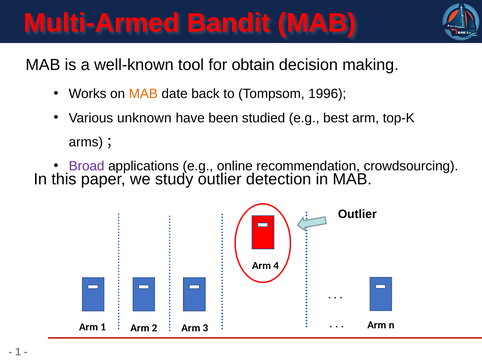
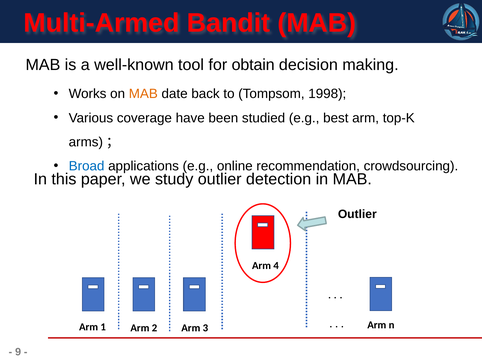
1996: 1996 -> 1998
unknown: unknown -> coverage
Broad colour: purple -> blue
1 at (18, 351): 1 -> 9
